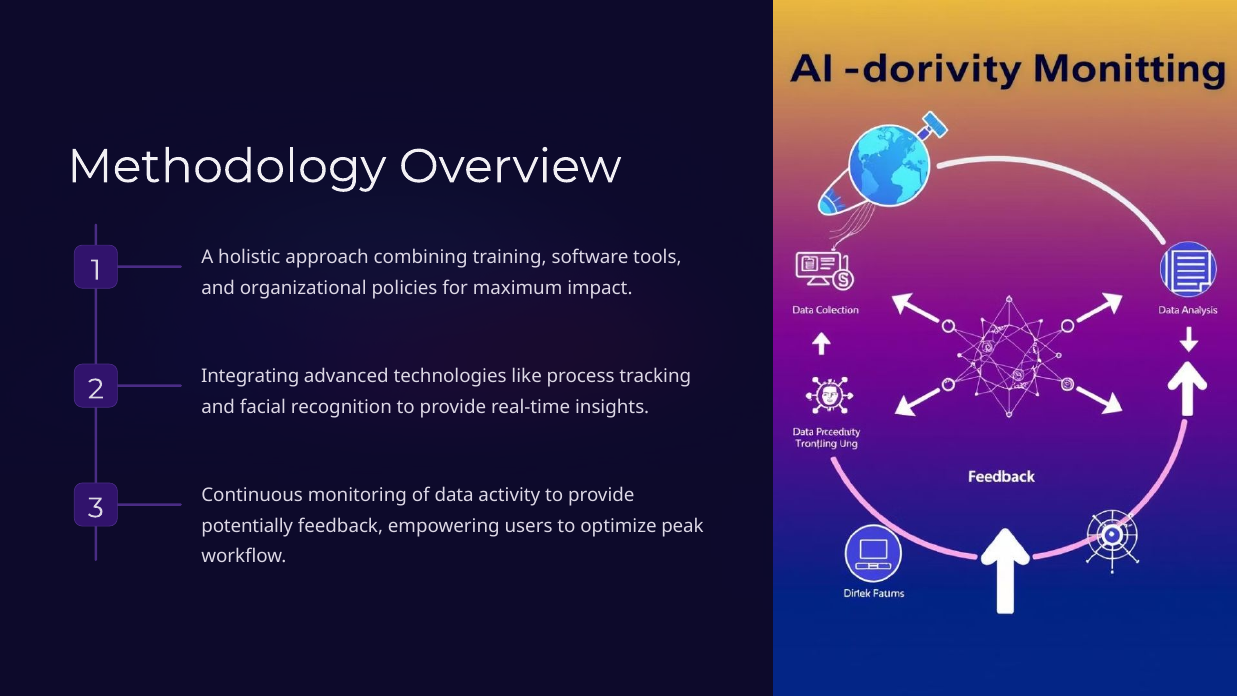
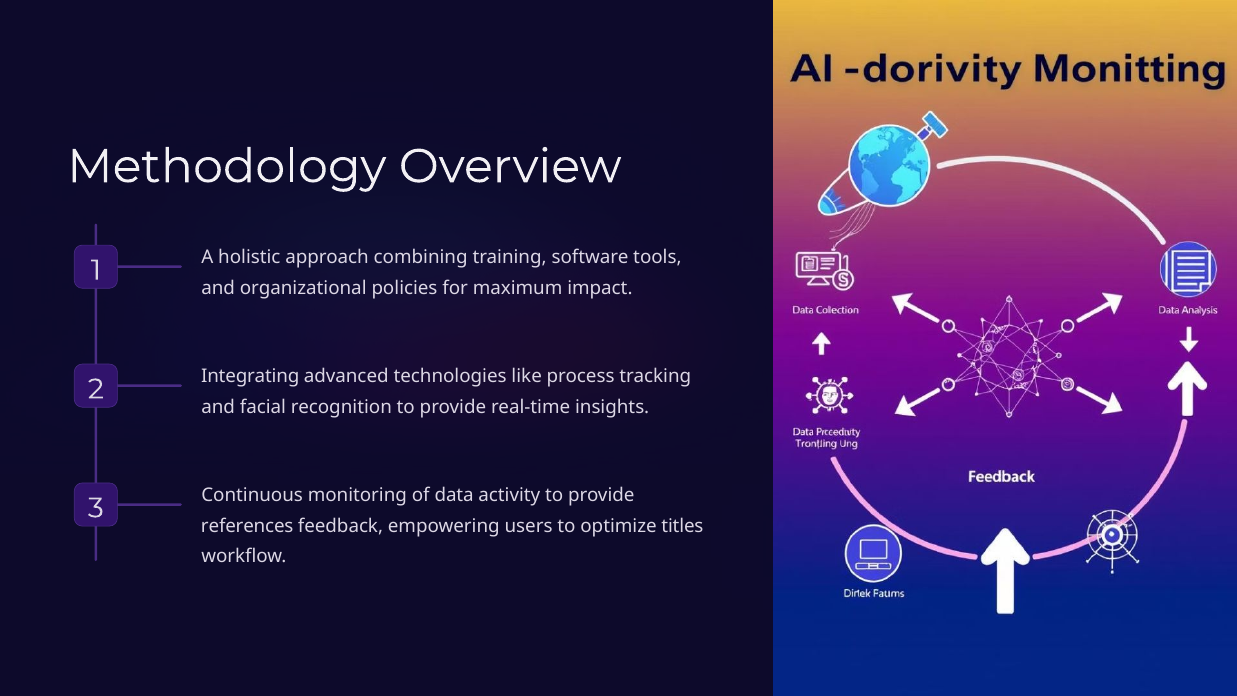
potentially: potentially -> references
peak: peak -> titles
